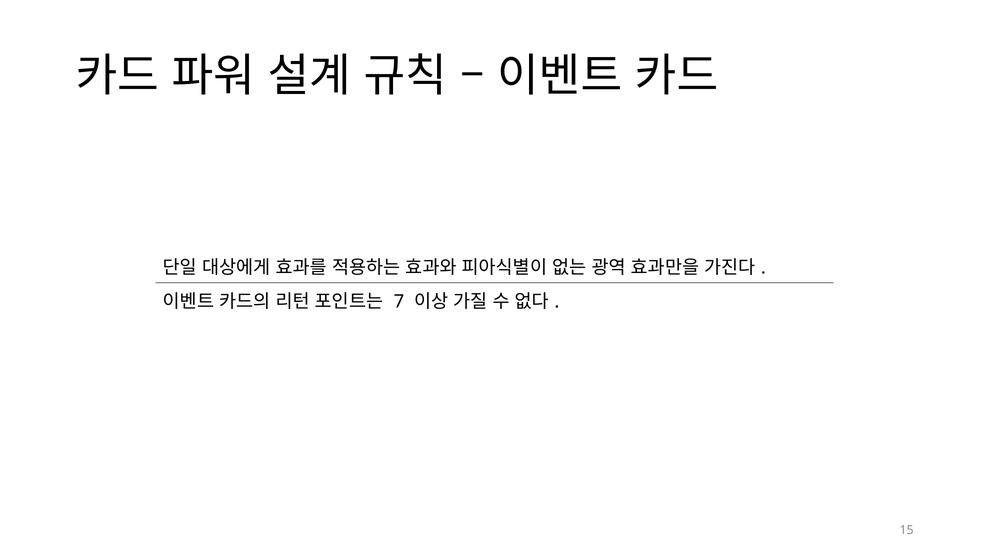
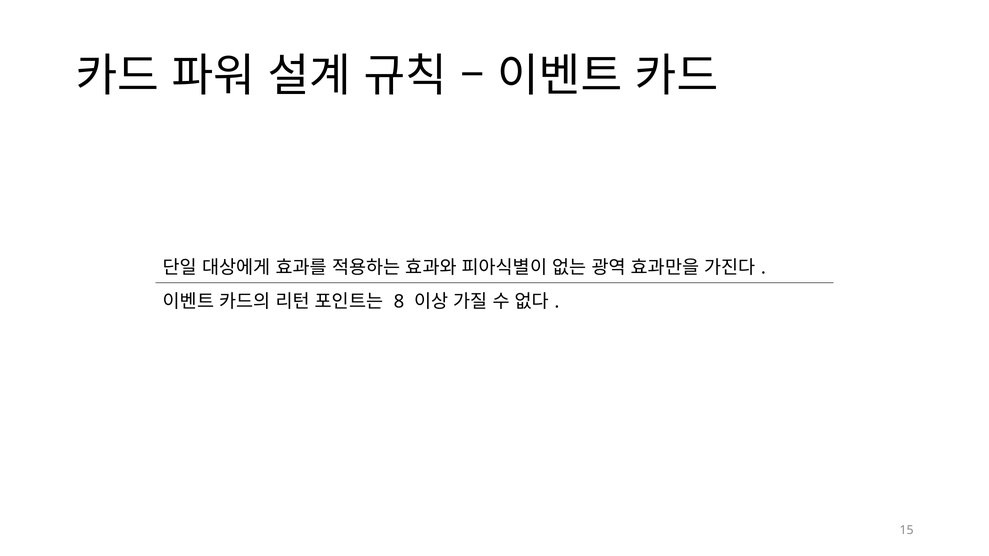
7: 7 -> 8
